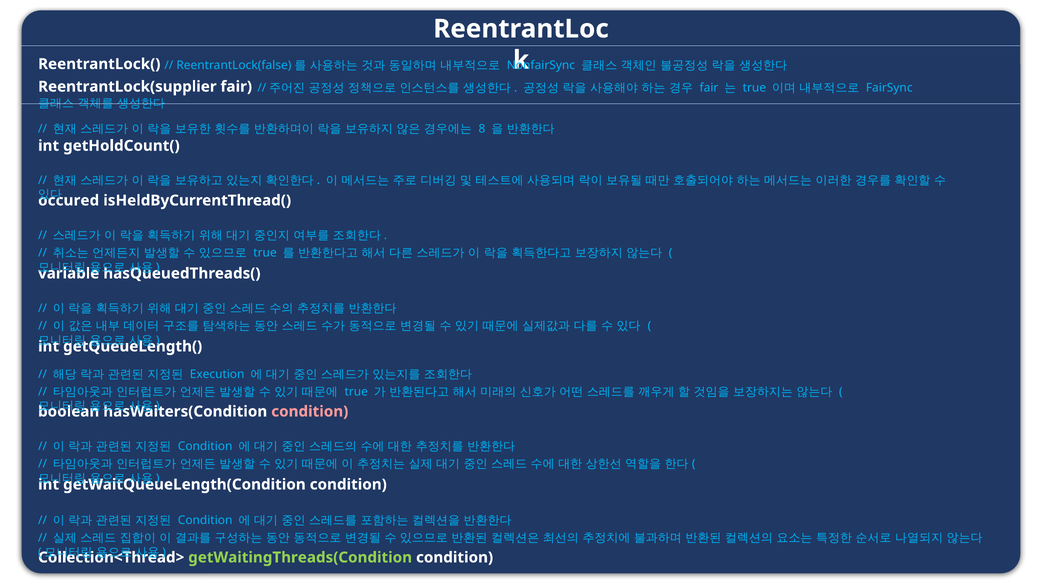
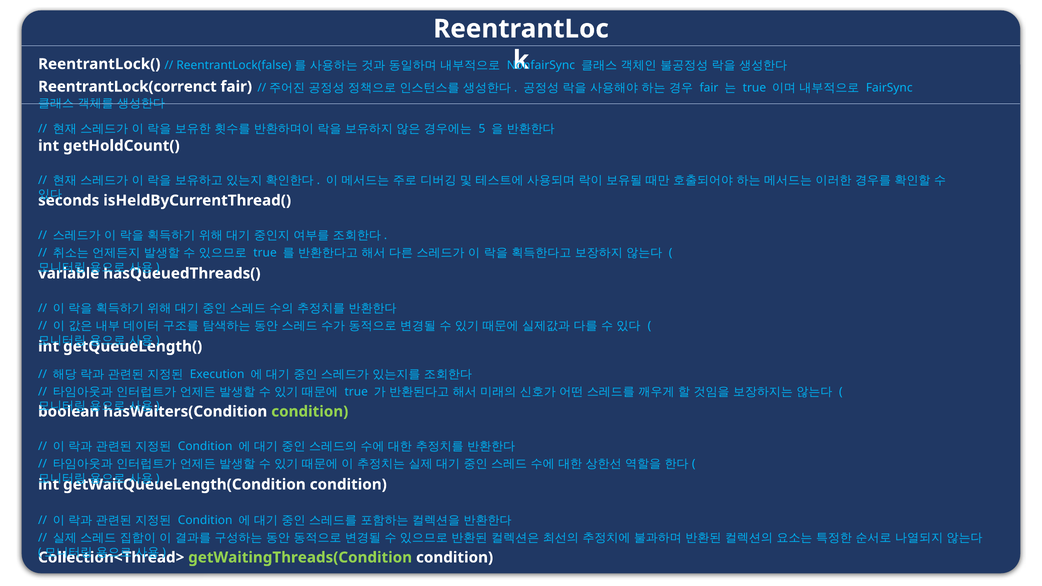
ReentrantLock(supplier: ReentrantLock(supplier -> ReentrantLock(correnct
8: 8 -> 5
occured: occured -> seconds
condition at (310, 412) colour: pink -> light green
